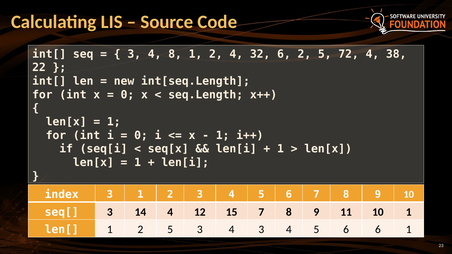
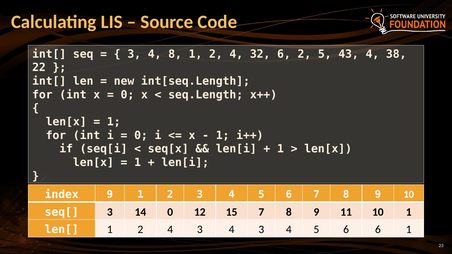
72: 72 -> 43
index 3: 3 -> 9
14 4: 4 -> 0
len[ 1 2 5: 5 -> 4
